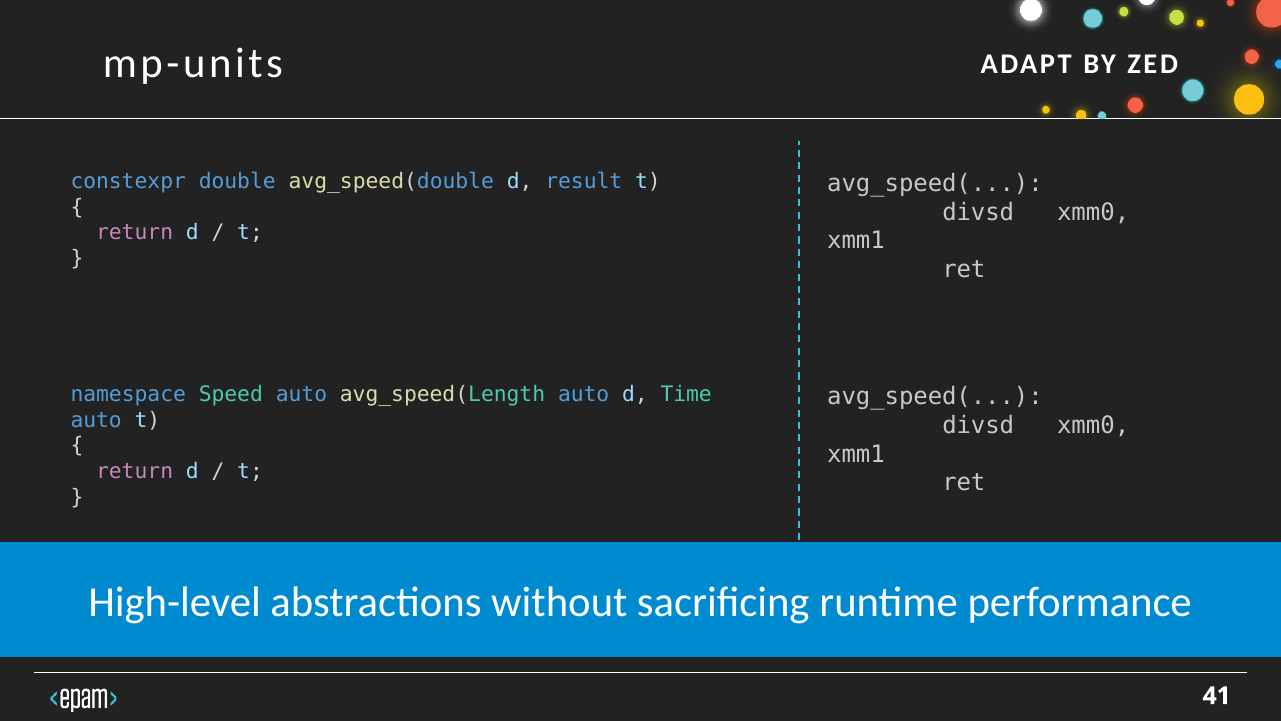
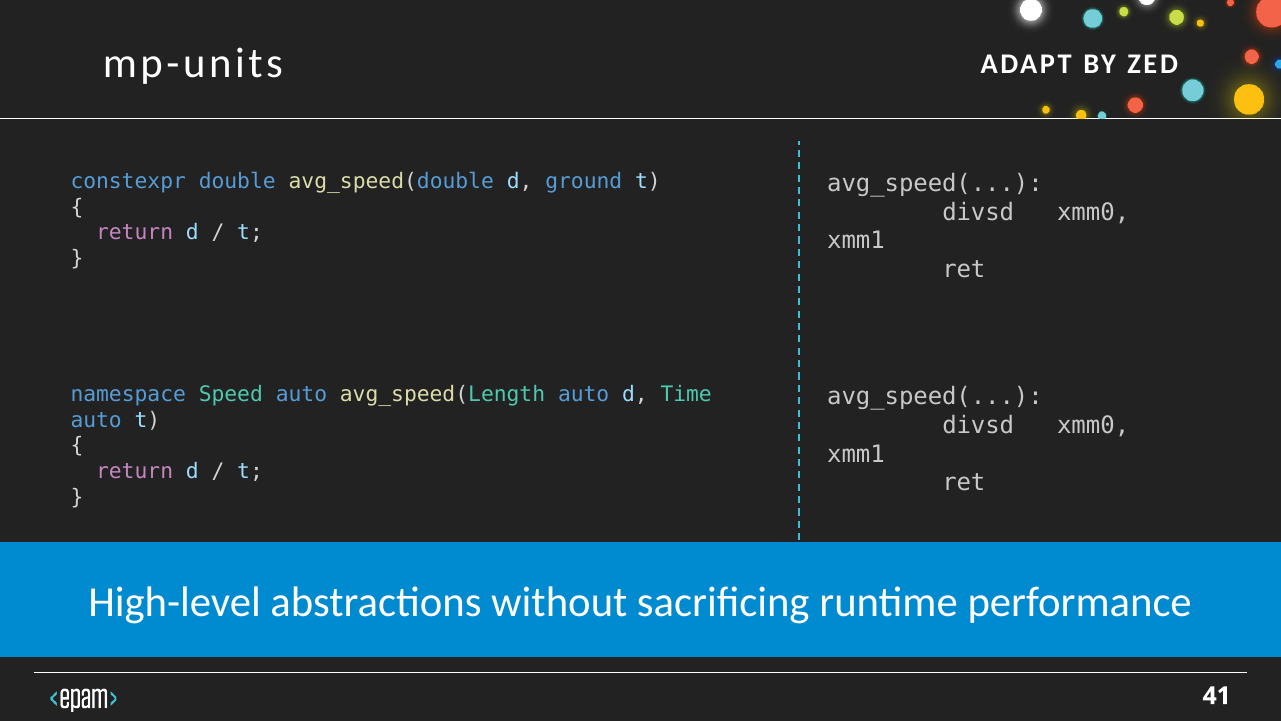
result: result -> ground
